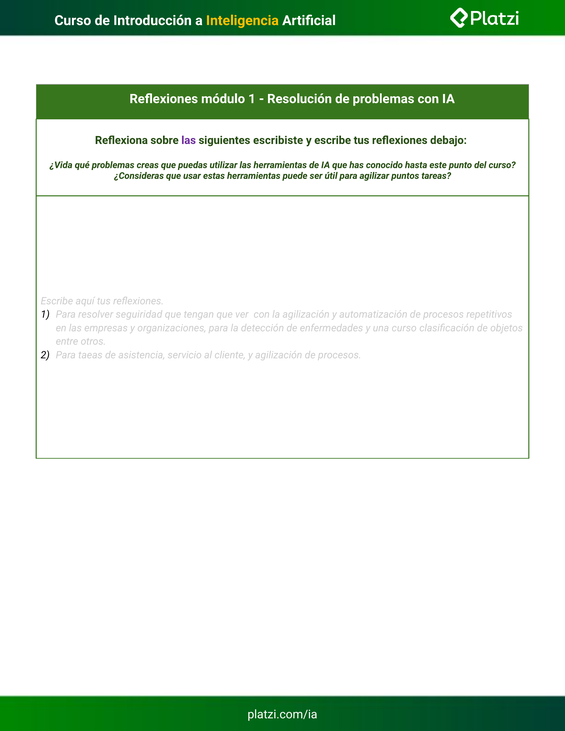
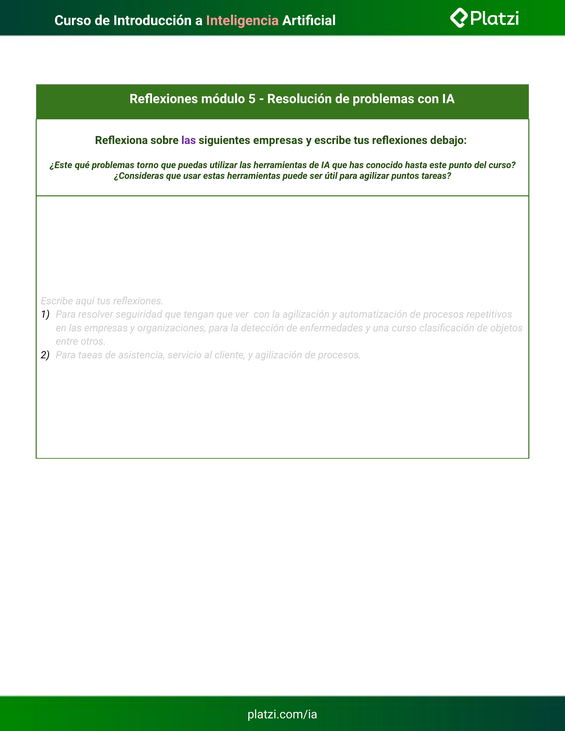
Inteligencia colour: yellow -> pink
módulo 1: 1 -> 5
siguientes escribiste: escribiste -> empresas
¿Vida: ¿Vida -> ¿Este
creas: creas -> torno
